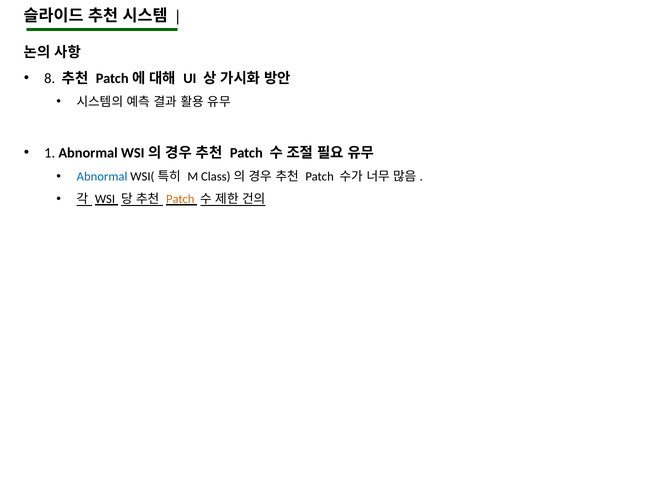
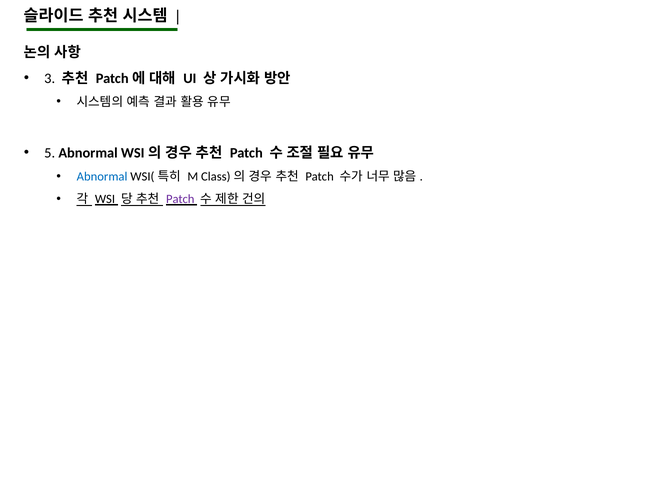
8: 8 -> 3
1: 1 -> 5
Patch at (180, 199) colour: orange -> purple
